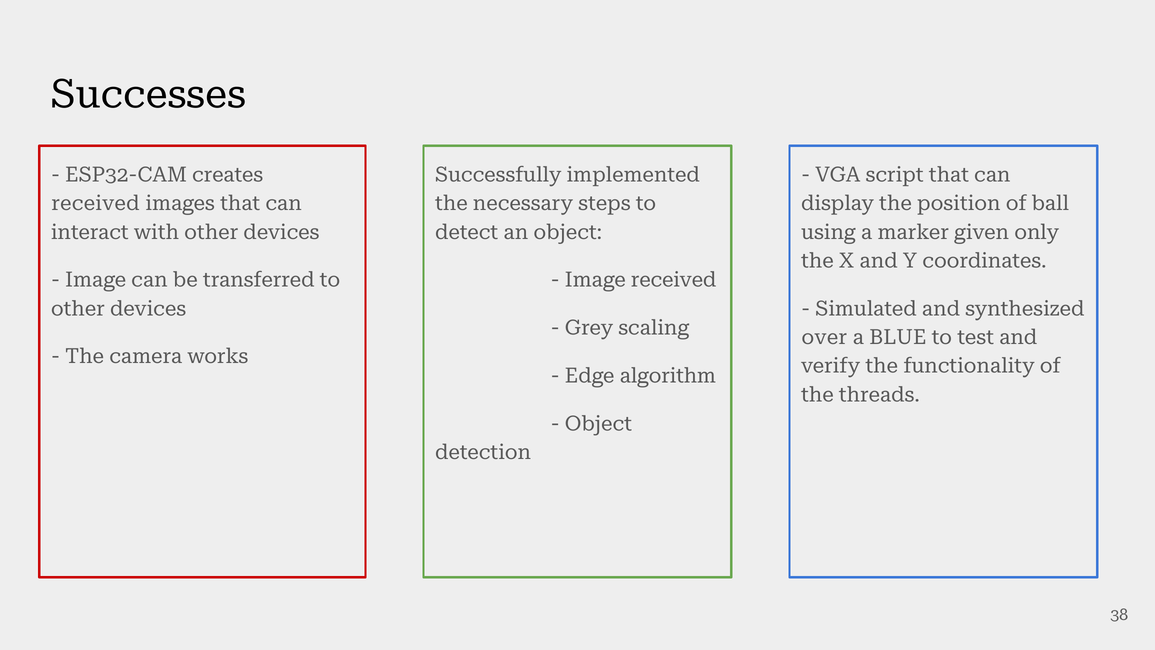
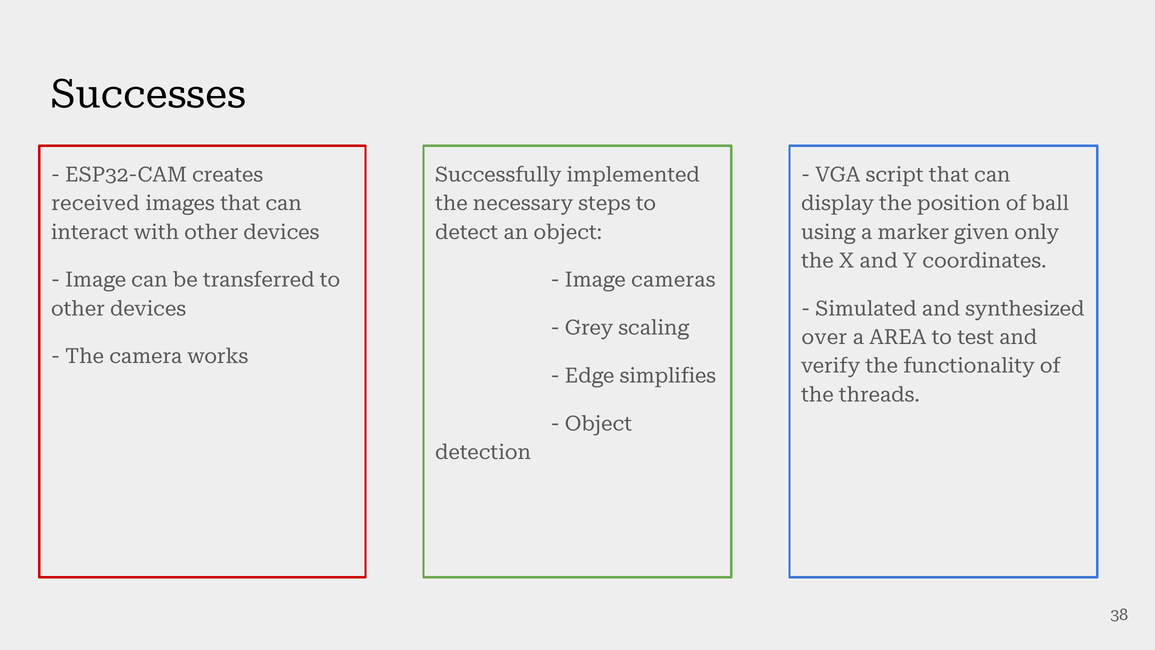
Image received: received -> cameras
BLUE: BLUE -> AREA
algorithm: algorithm -> simplifies
